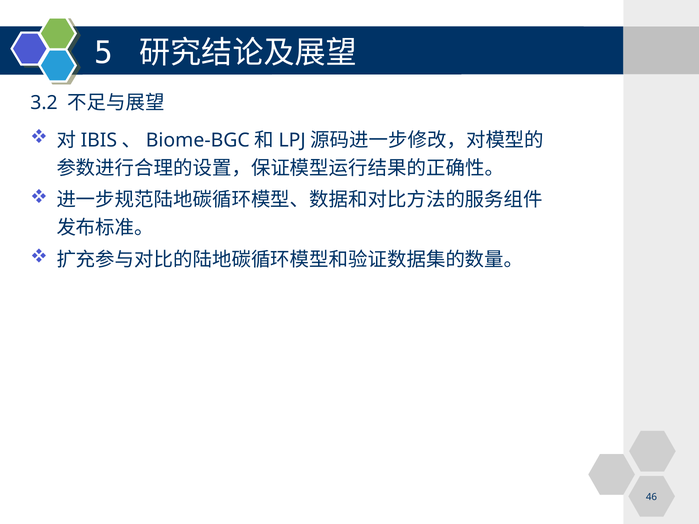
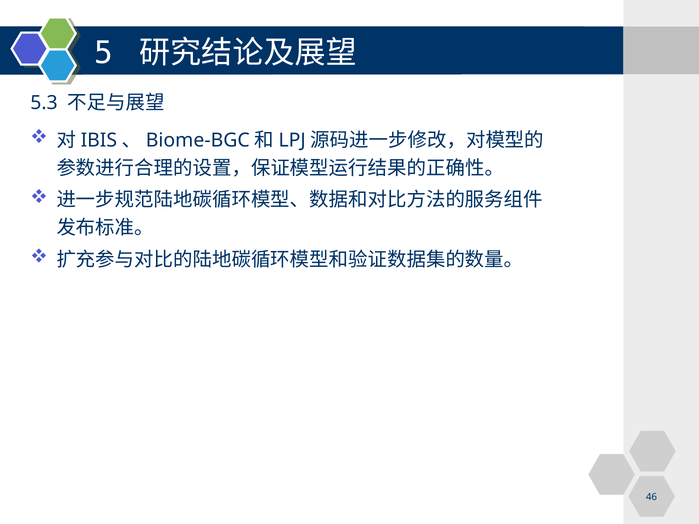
3.2: 3.2 -> 5.3
